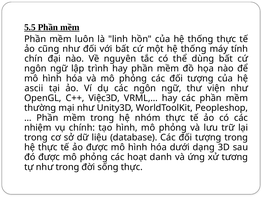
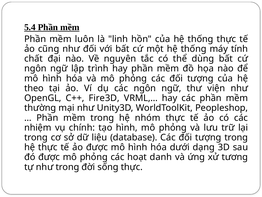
5.5: 5.5 -> 5.4
chín: chín -> chất
ascii: ascii -> theo
Việc3D: Việc3D -> Fire3D
